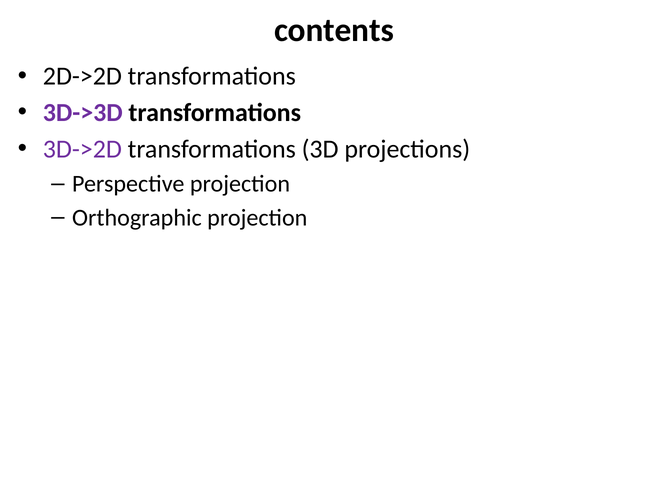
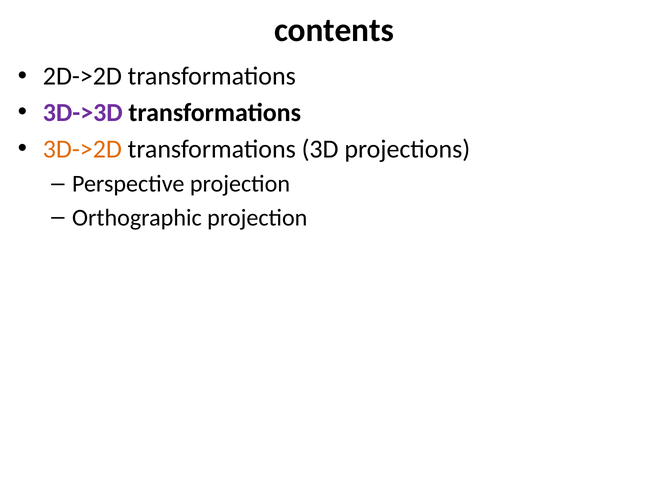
3D->2D colour: purple -> orange
